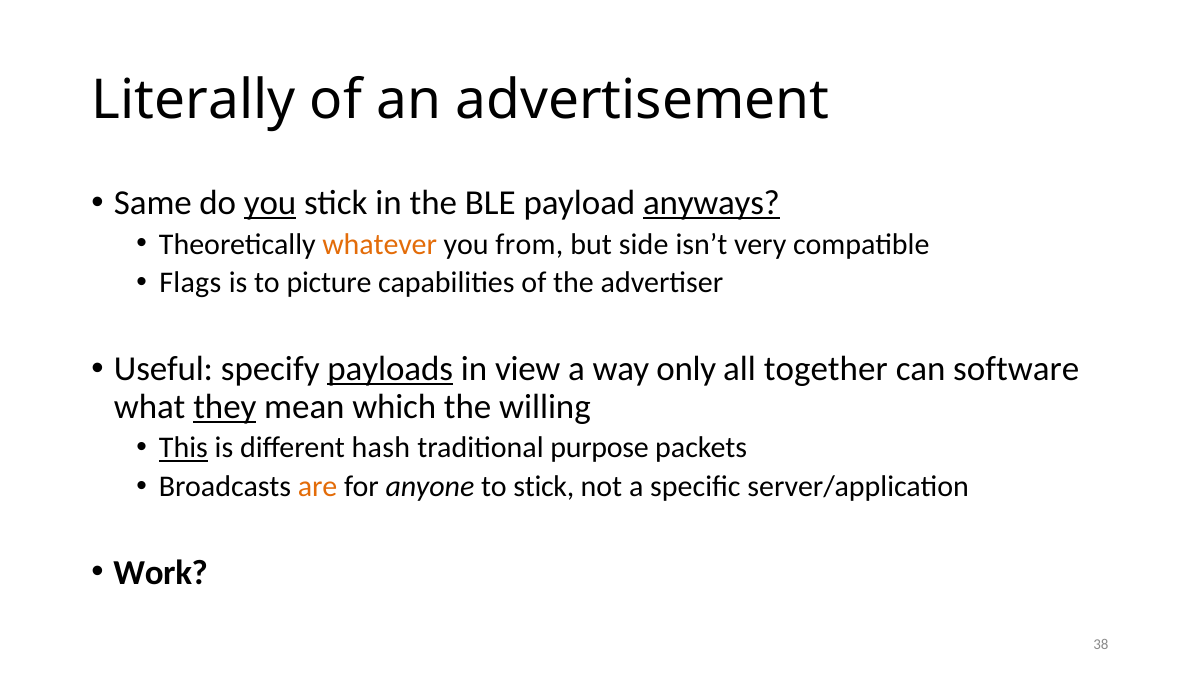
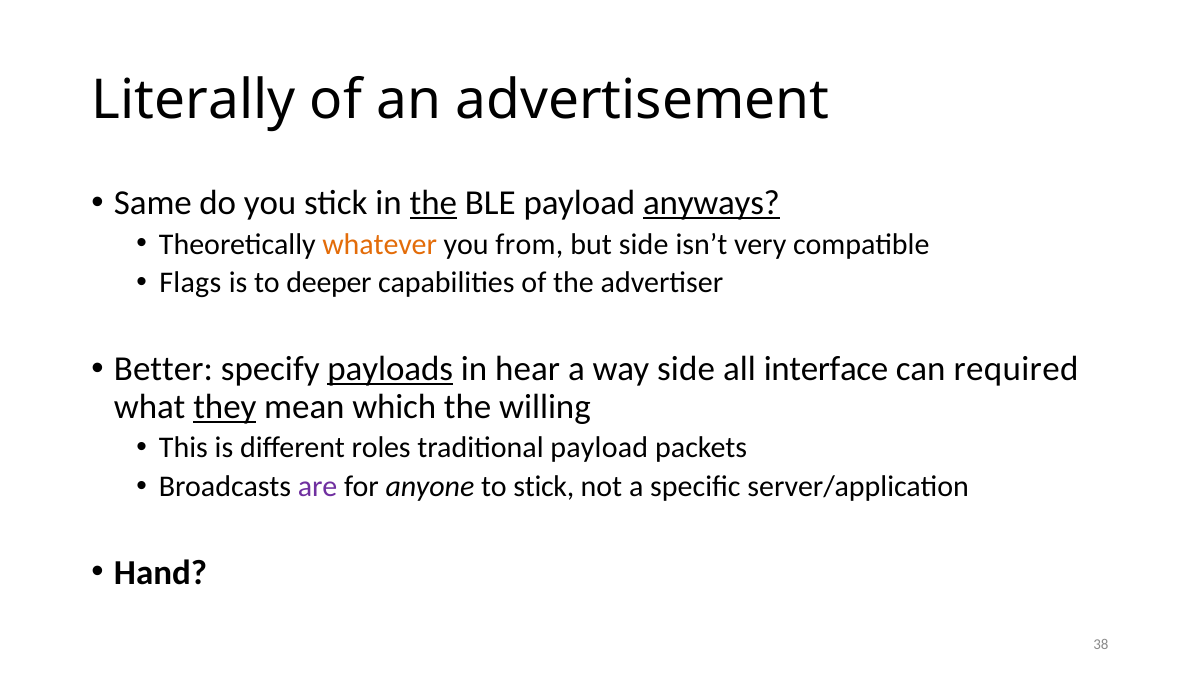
you at (270, 203) underline: present -> none
the at (433, 203) underline: none -> present
picture: picture -> deeper
Useful: Useful -> Better
view: view -> hear
way only: only -> side
together: together -> interface
software: software -> required
This underline: present -> none
hash: hash -> roles
traditional purpose: purpose -> payload
are colour: orange -> purple
Work: Work -> Hand
